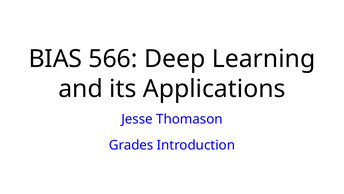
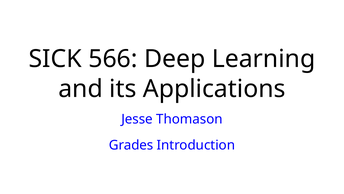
BIAS: BIAS -> SICK
